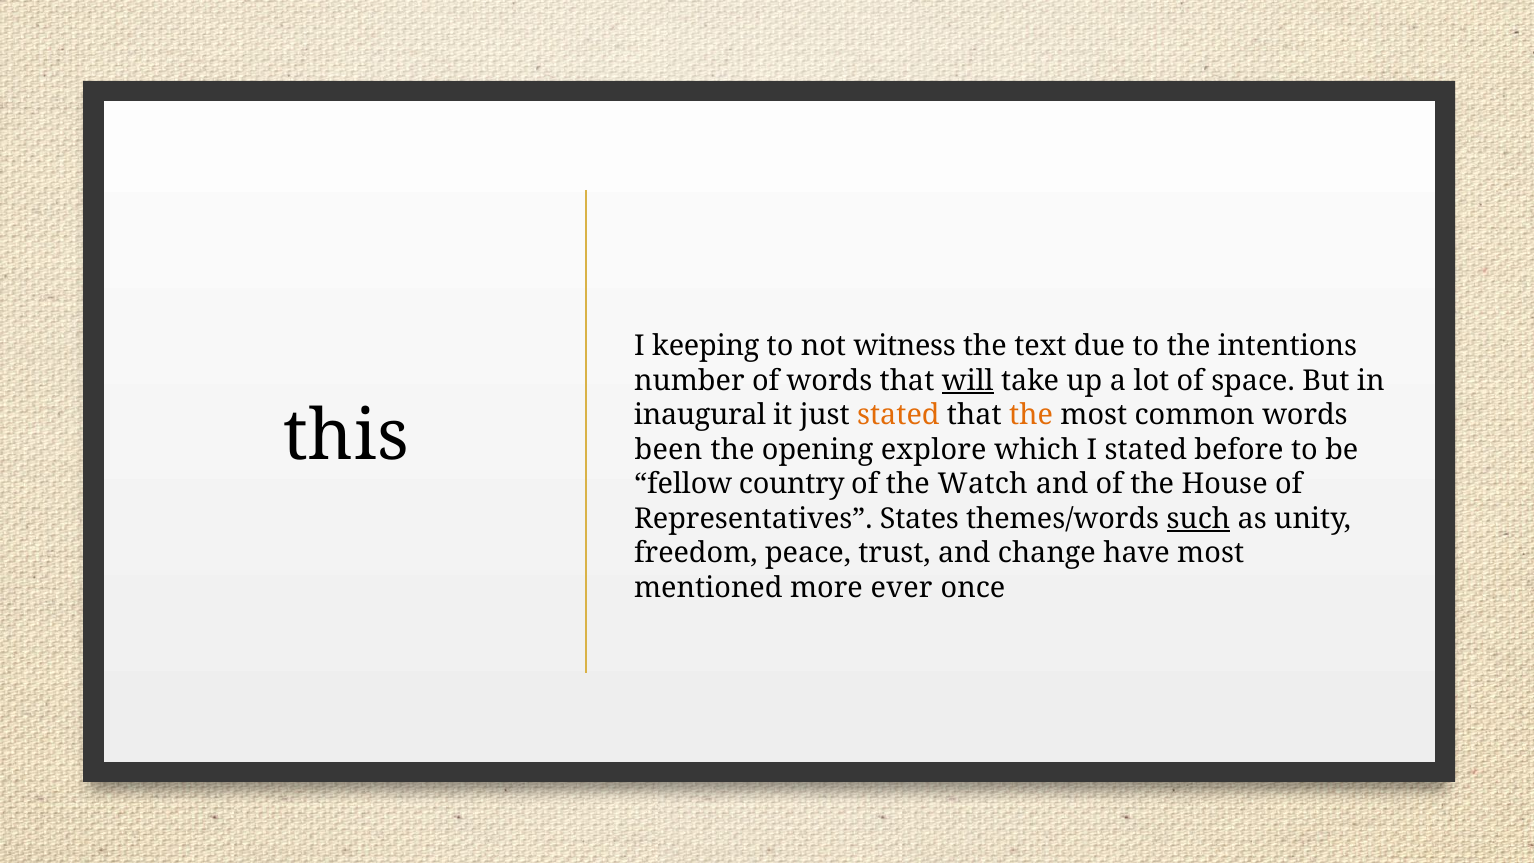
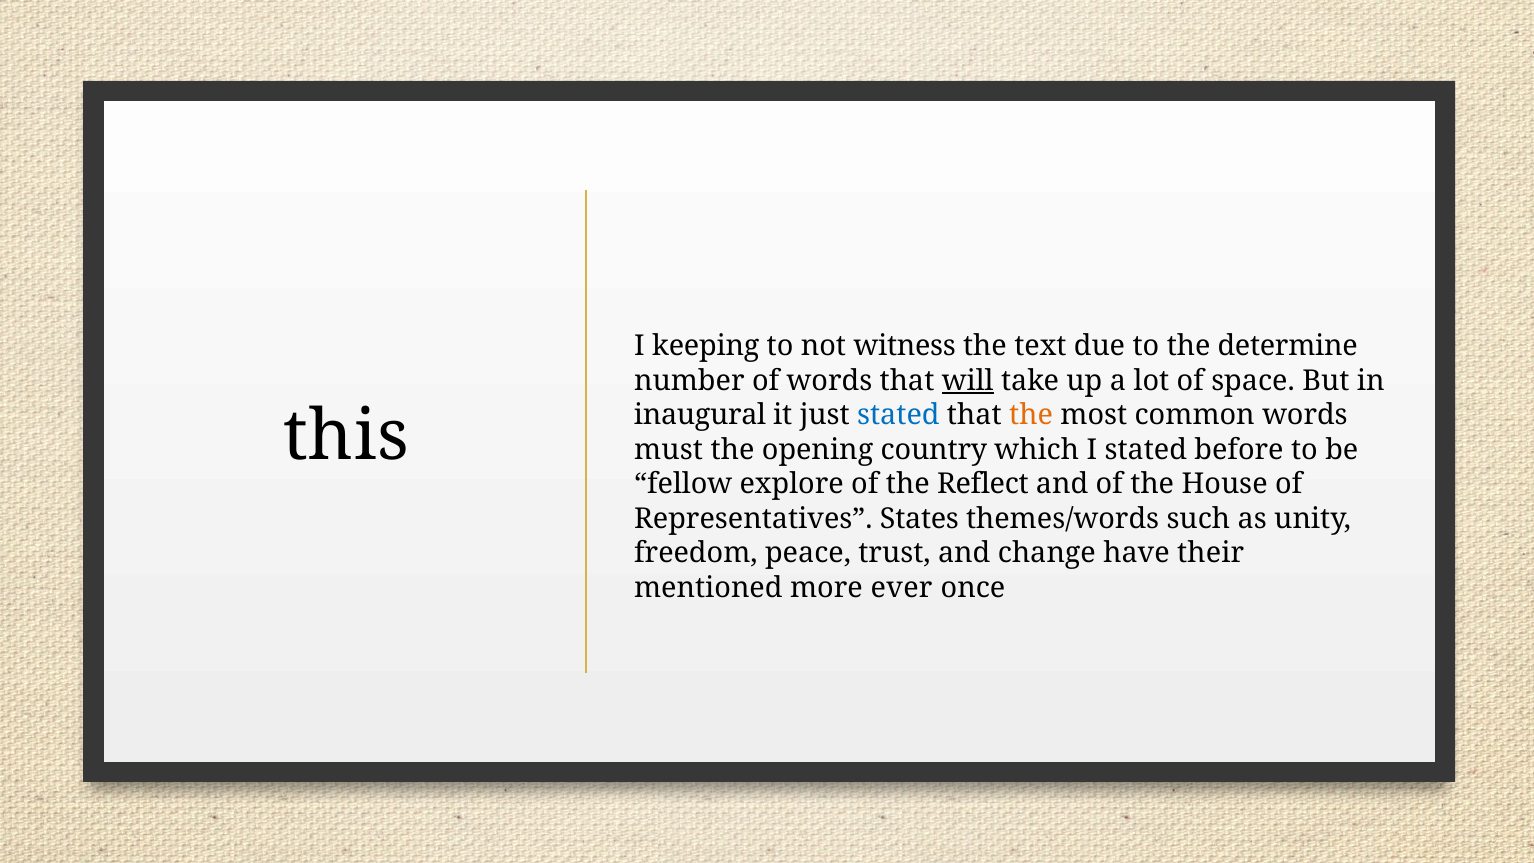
intentions: intentions -> determine
stated at (898, 415) colour: orange -> blue
been: been -> must
explore: explore -> country
country: country -> explore
Watch: Watch -> Reflect
such underline: present -> none
have most: most -> their
